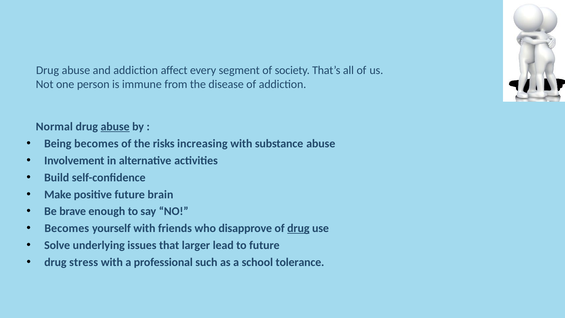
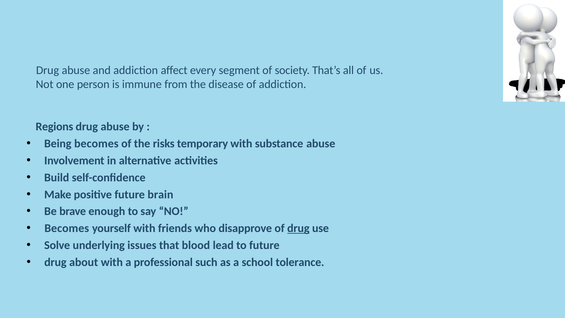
Normal: Normal -> Regions
abuse at (115, 127) underline: present -> none
increasing: increasing -> temporary
larger: larger -> blood
stress: stress -> about
